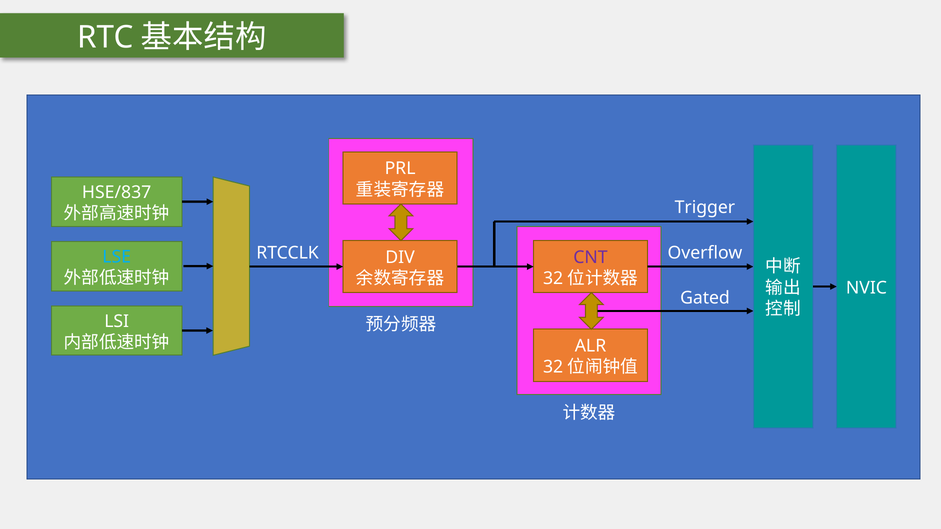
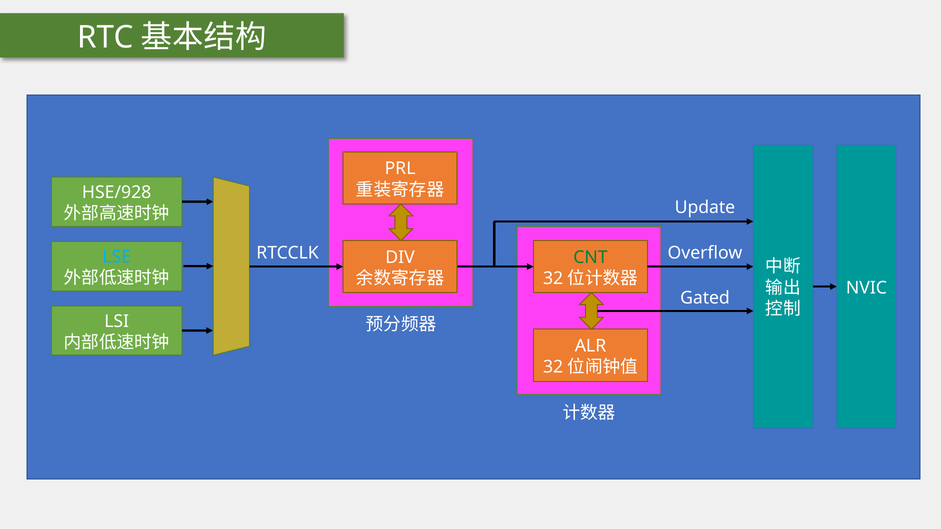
HSE/837: HSE/837 -> HSE/928
Trigger: Trigger -> Update
CNT colour: purple -> green
